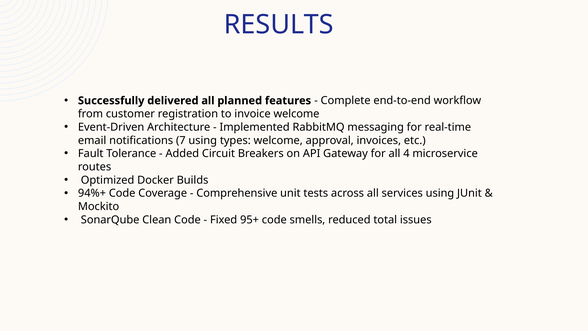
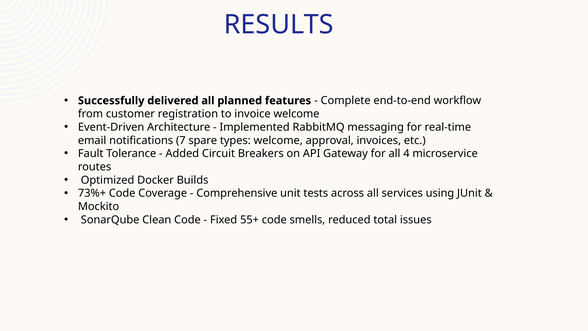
7 using: using -> spare
94%+: 94%+ -> 73%+
95+: 95+ -> 55+
